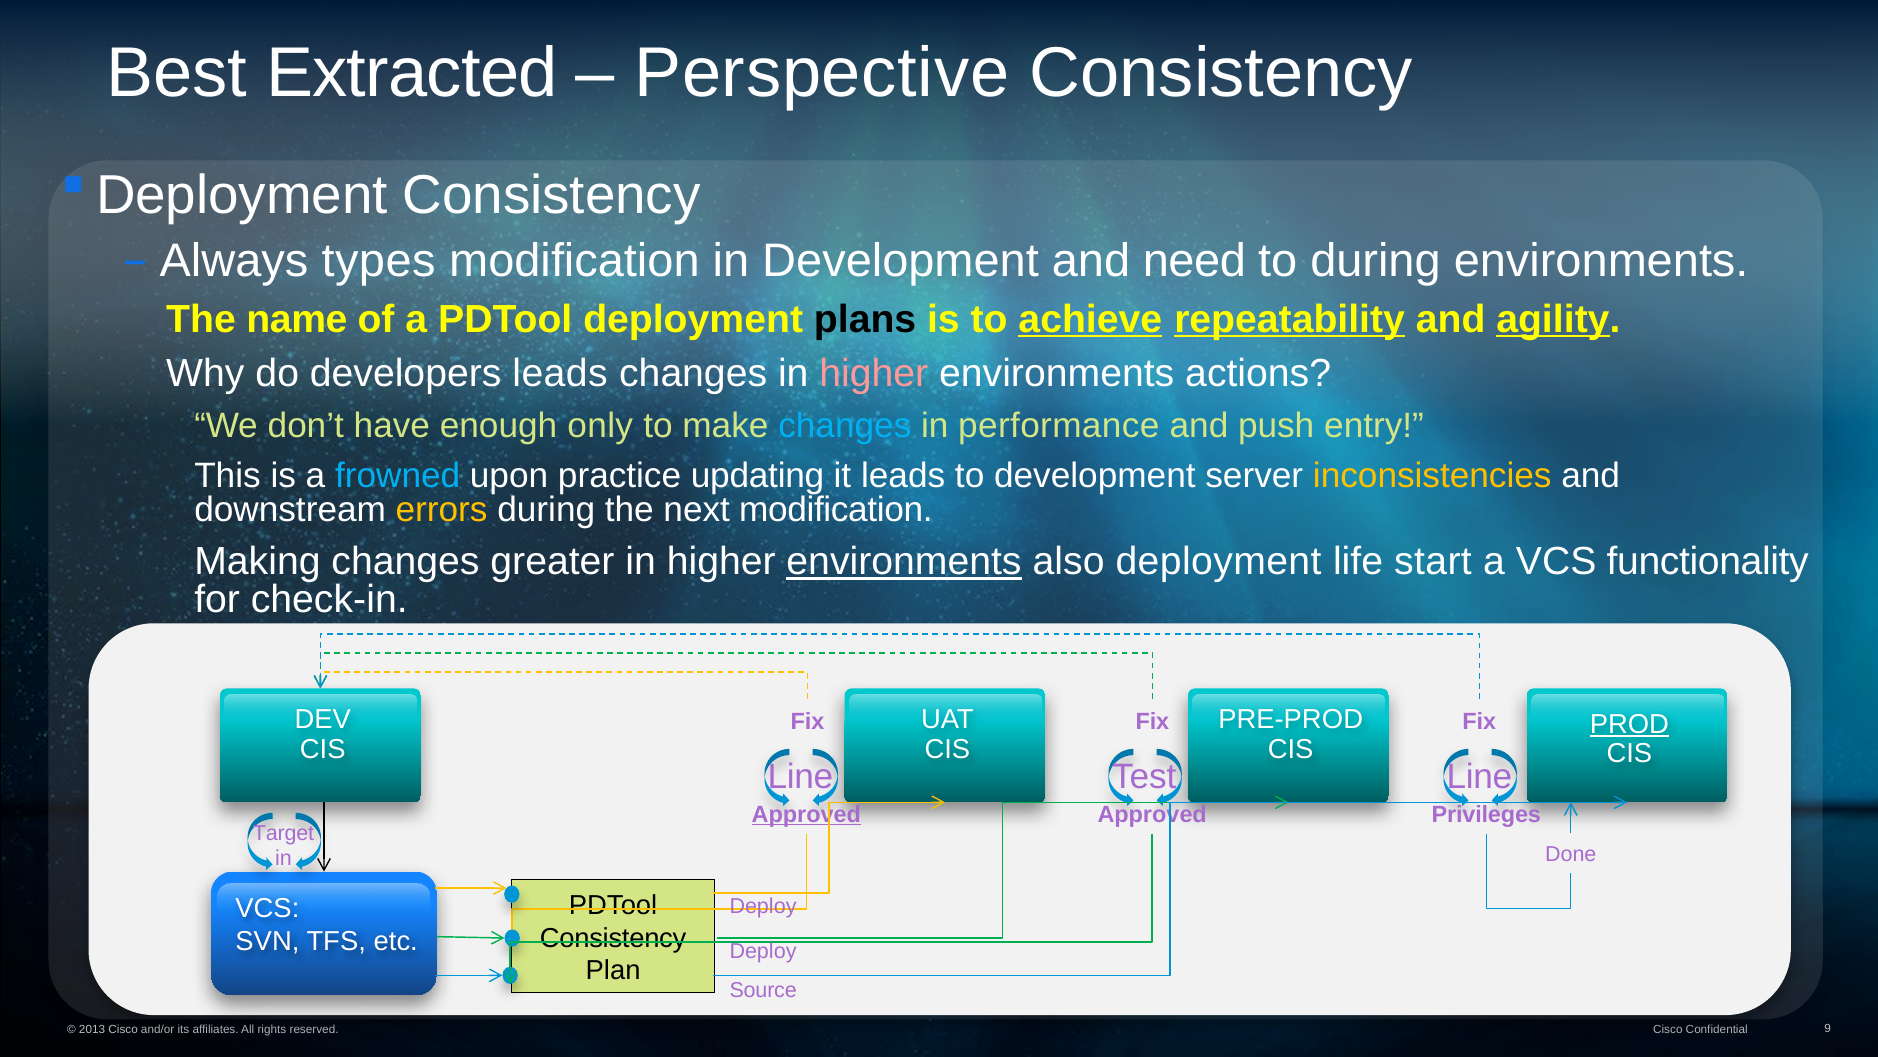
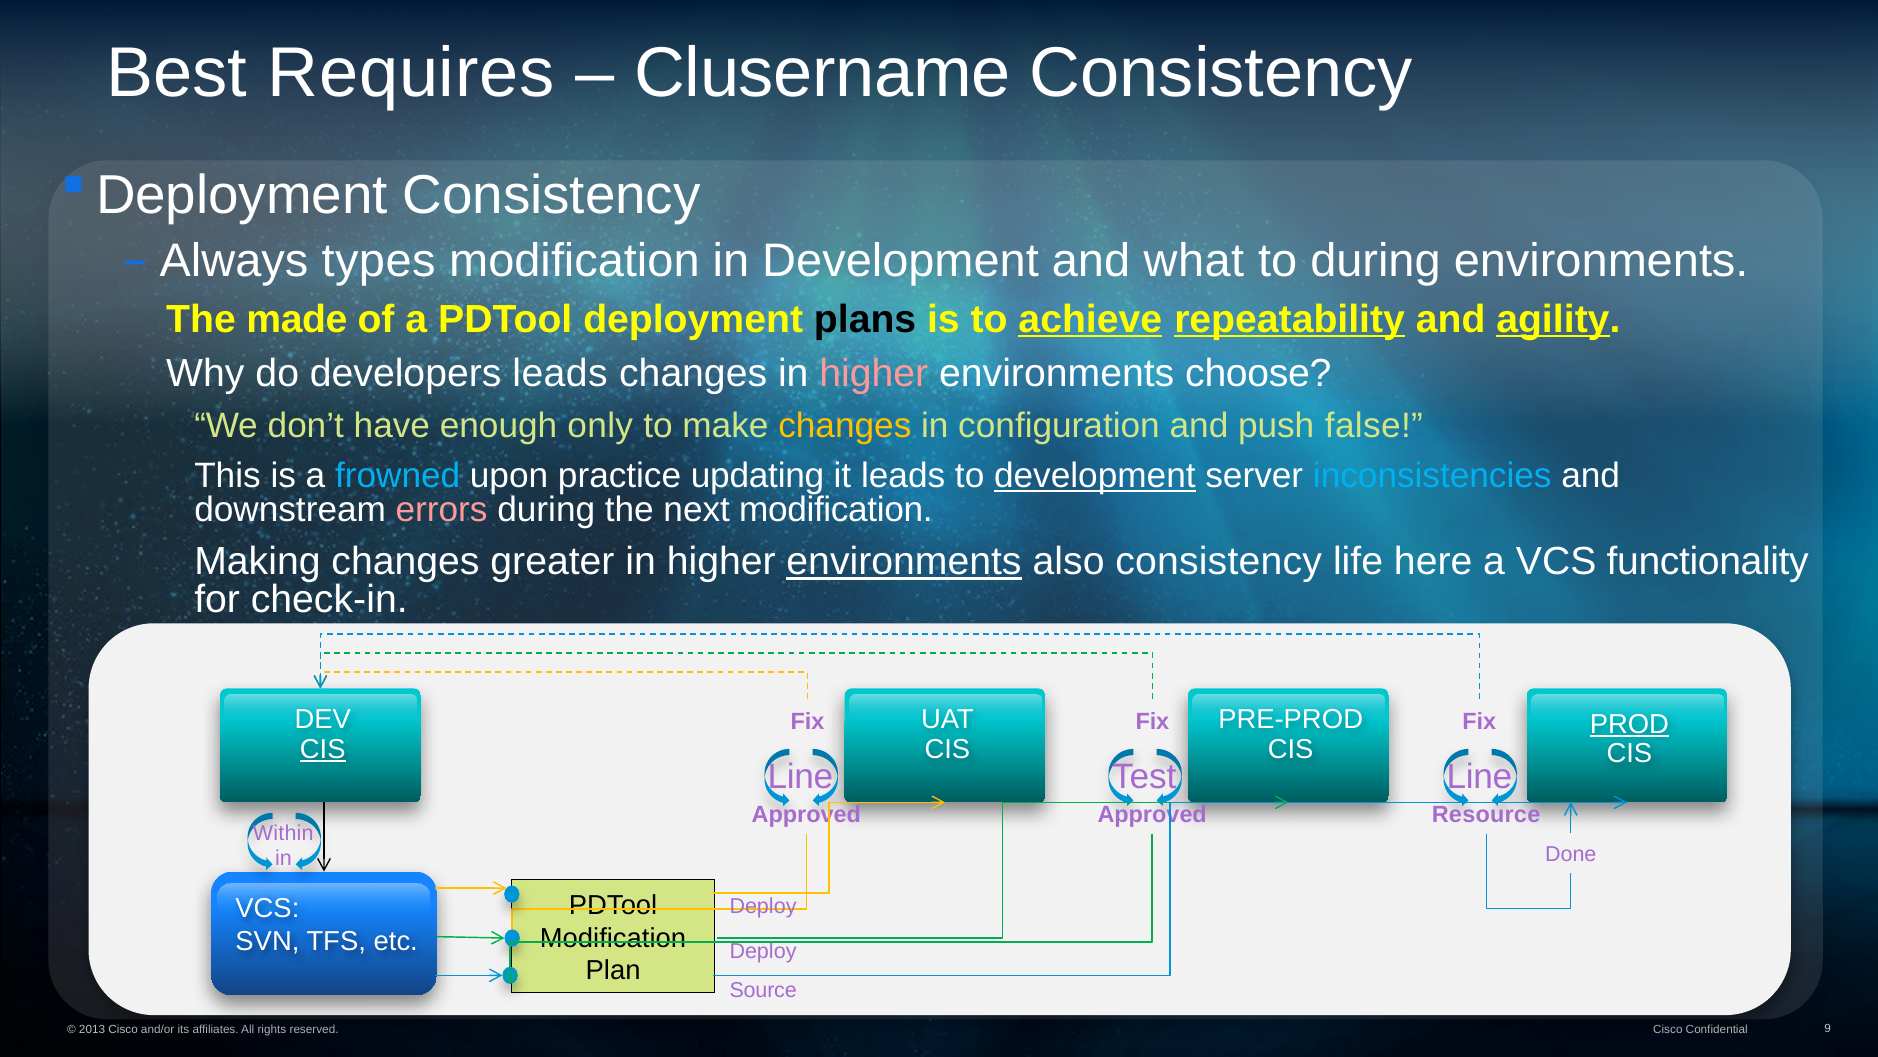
Extracted: Extracted -> Requires
Perspective: Perspective -> Clusername
need: need -> what
name: name -> made
actions: actions -> choose
changes at (845, 425) colour: light blue -> yellow
performance: performance -> configuration
entry: entry -> false
development at (1095, 476) underline: none -> present
inconsistencies colour: yellow -> light blue
errors colour: yellow -> pink
also deployment: deployment -> consistency
start: start -> here
CIS at (323, 749) underline: none -> present
Approved at (806, 814) underline: present -> none
Privileges: Privileges -> Resource
Target: Target -> Within
Consistency at (613, 938): Consistency -> Modification
